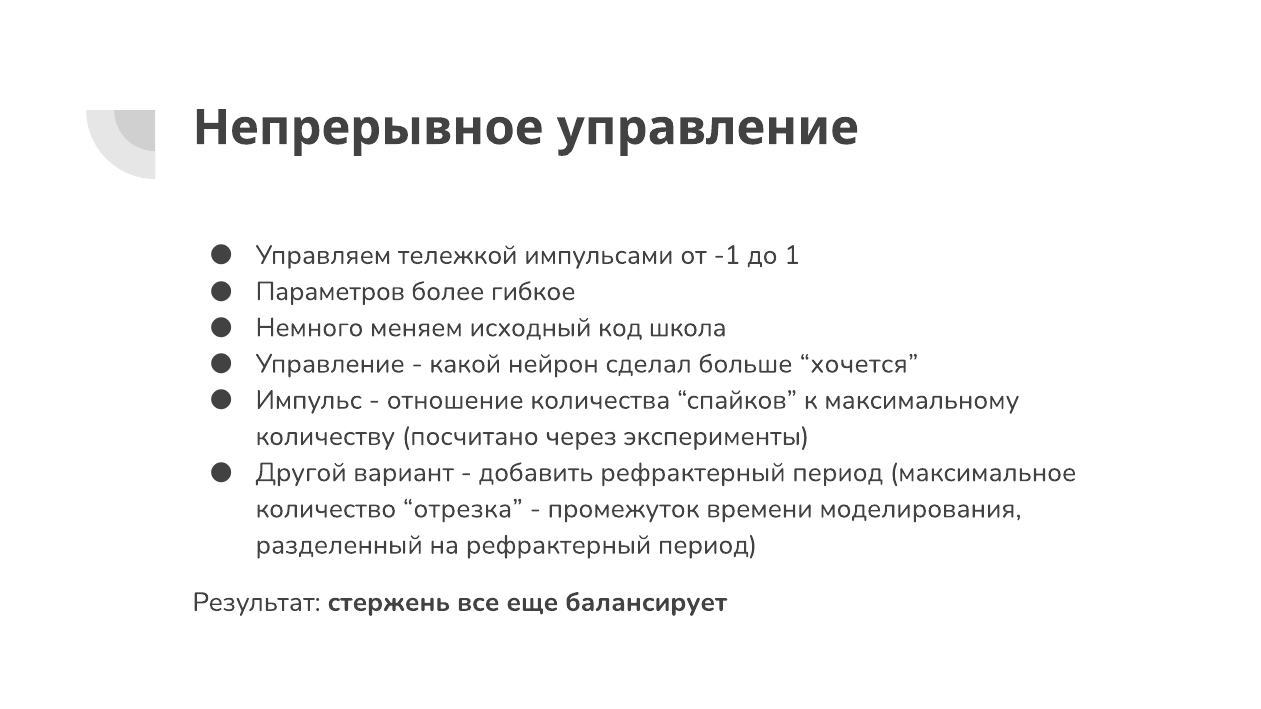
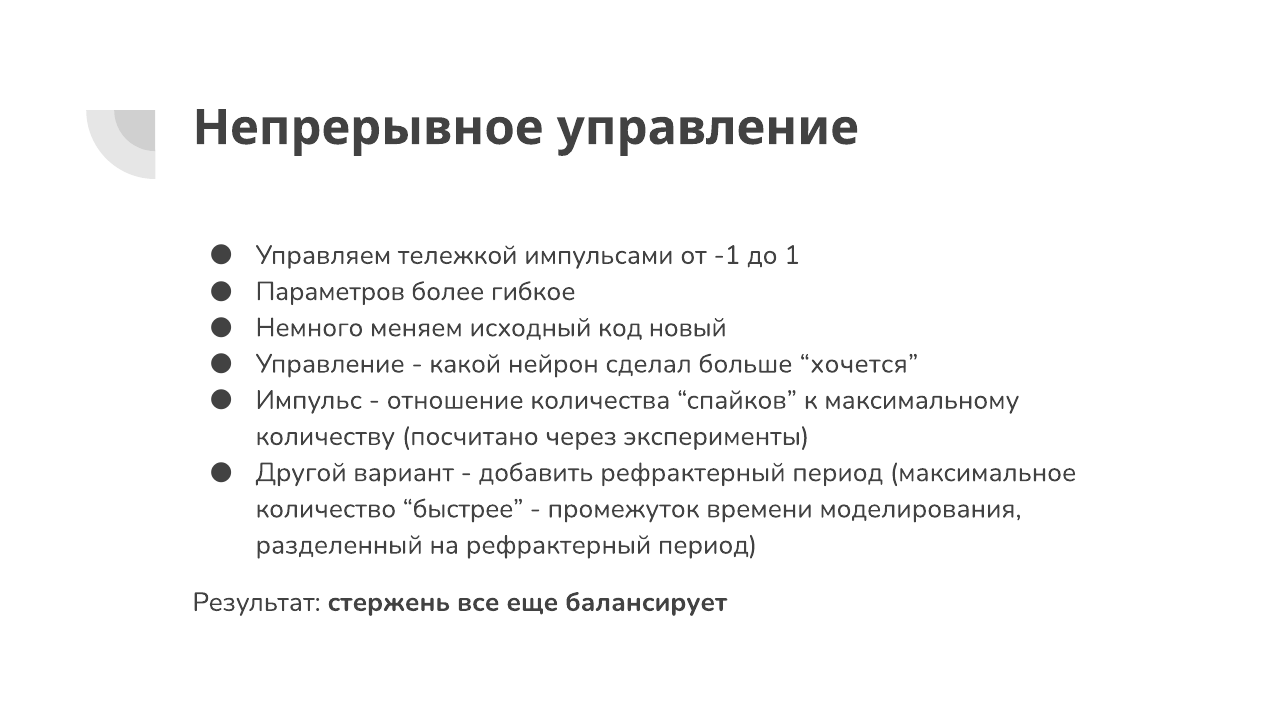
школа: школа -> новый
отрезка: отрезка -> быстрее
